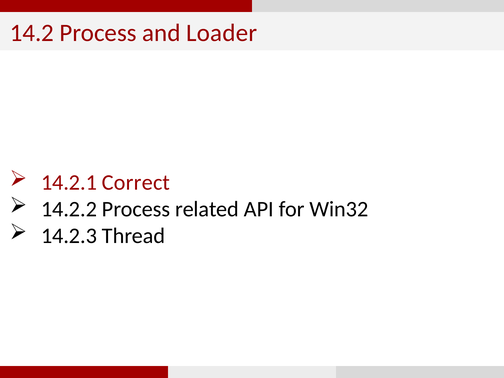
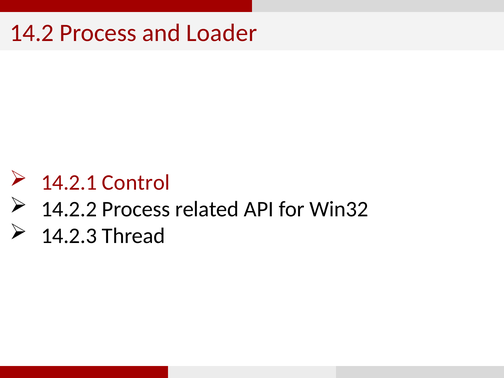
Correct: Correct -> Control
